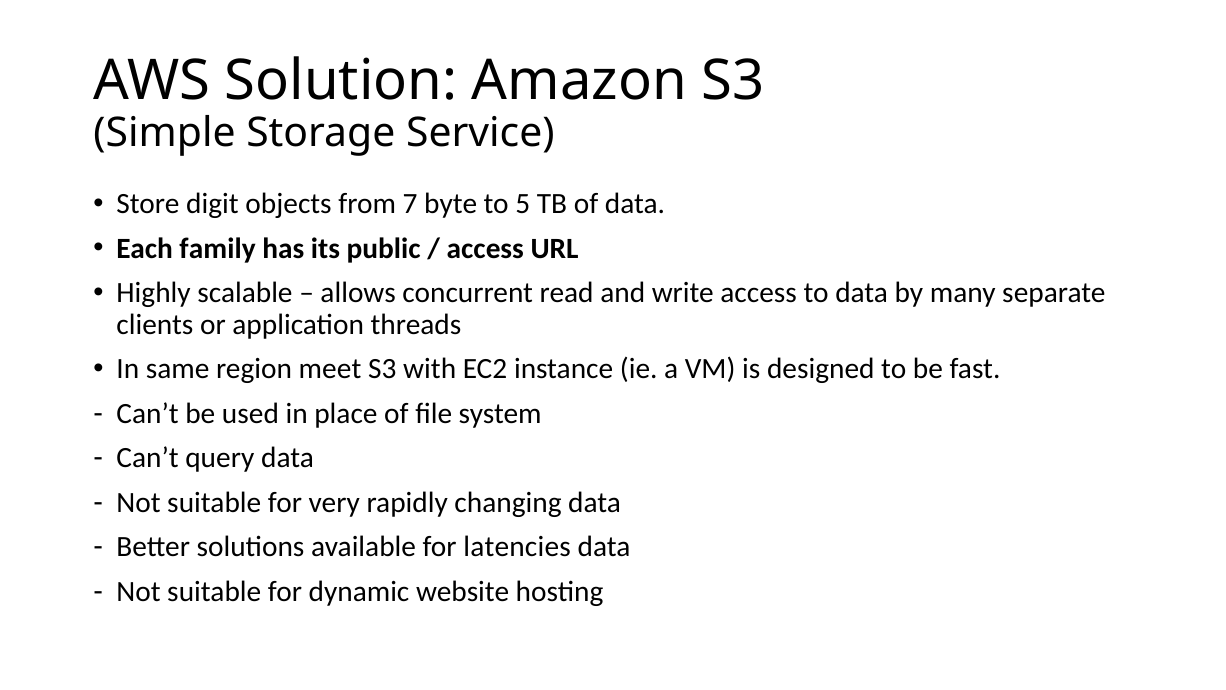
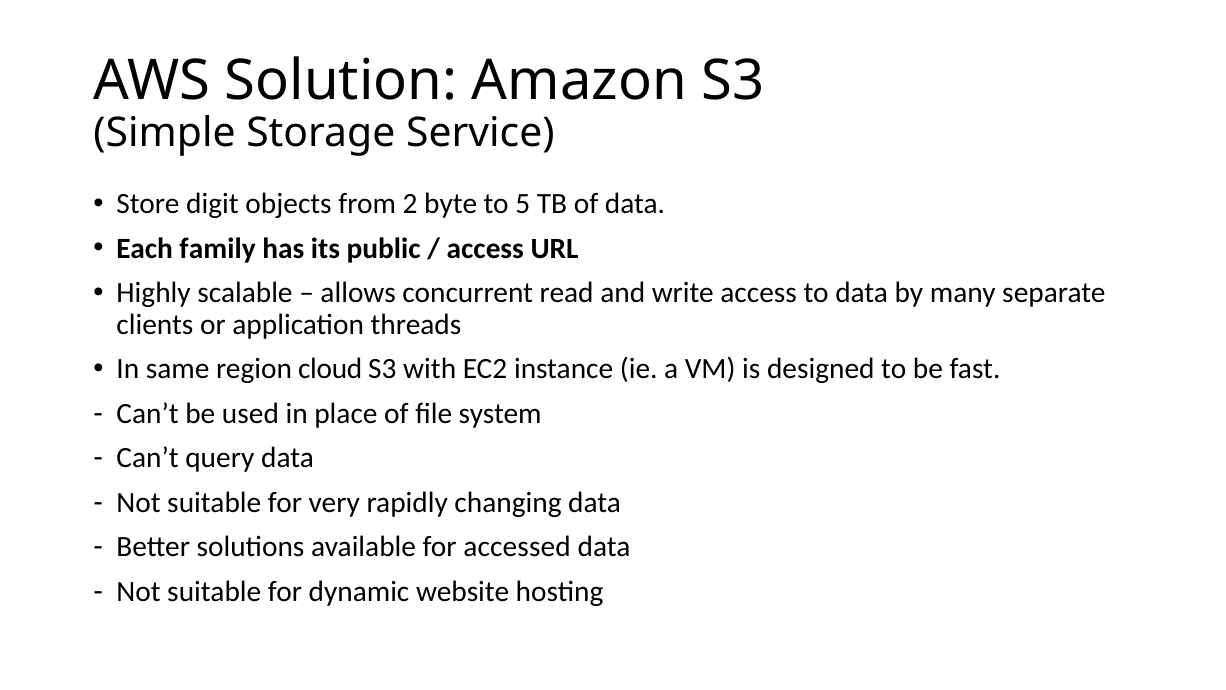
7: 7 -> 2
meet: meet -> cloud
latencies: latencies -> accessed
